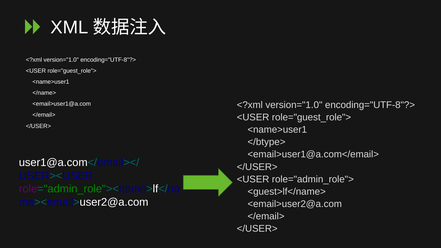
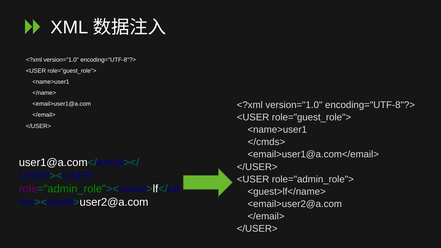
</btype>: </btype> -> </cmds>
